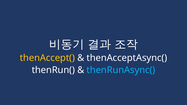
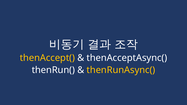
thenRunAsync( colour: light blue -> yellow
